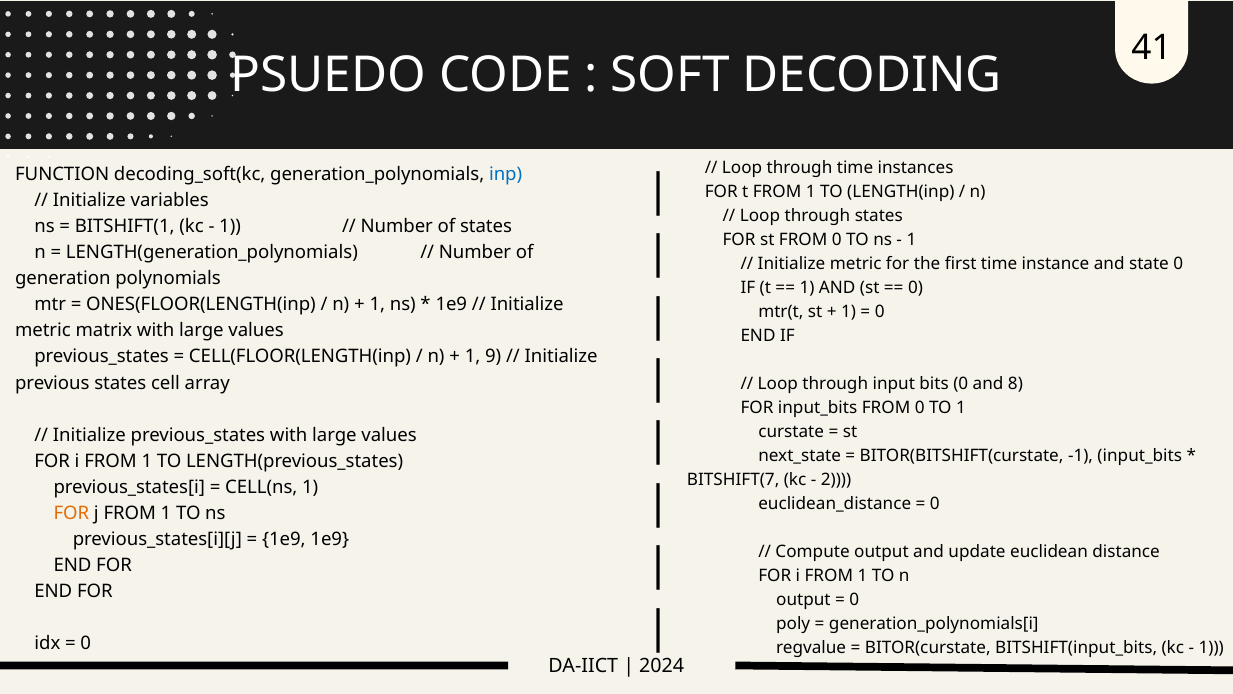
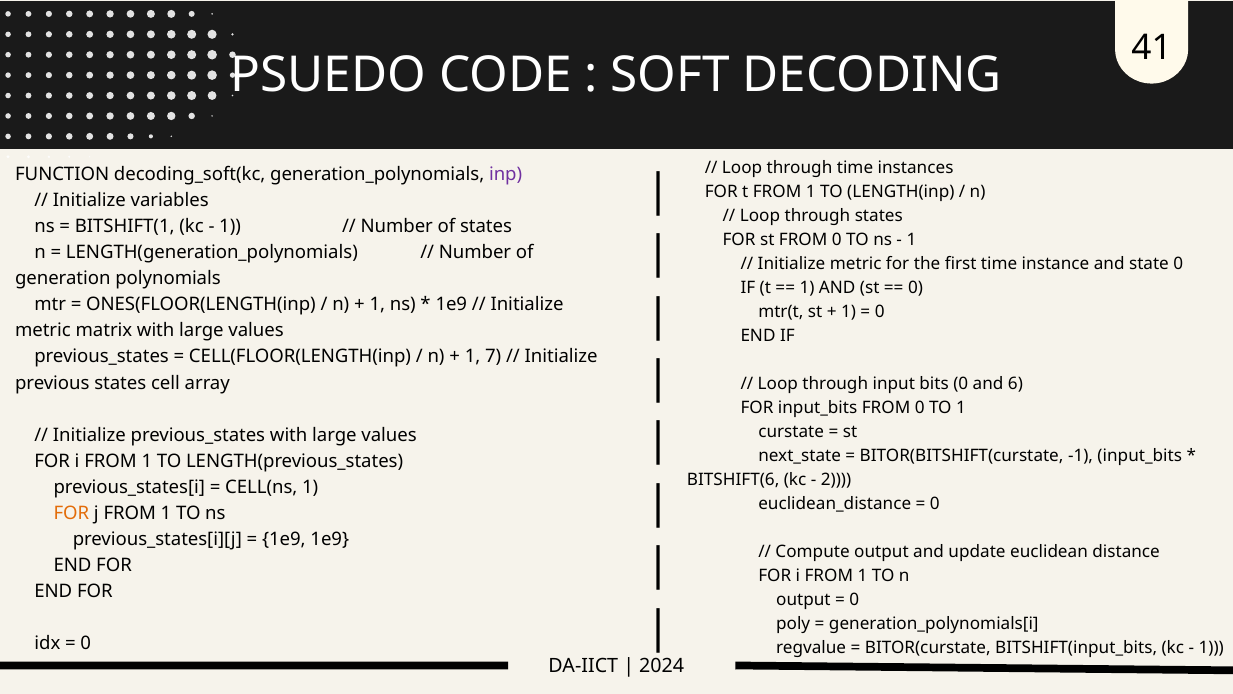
inp colour: blue -> purple
9: 9 -> 7
8: 8 -> 6
BITSHIFT(7: BITSHIFT(7 -> BITSHIFT(6
